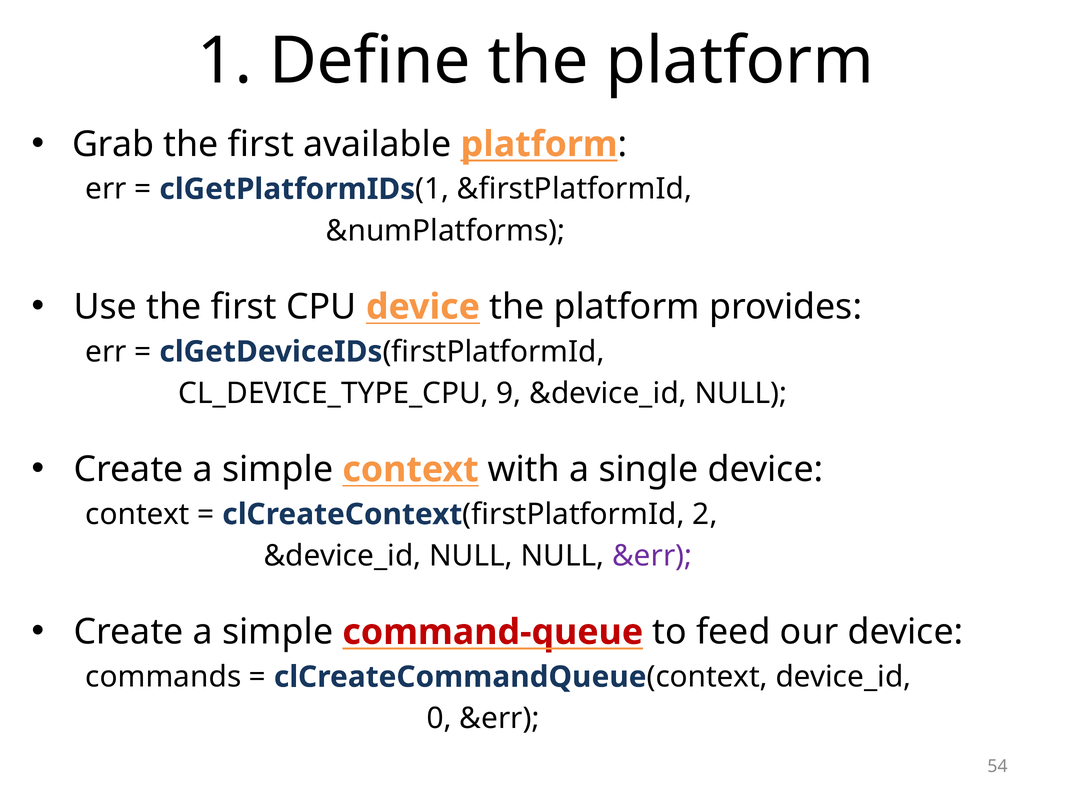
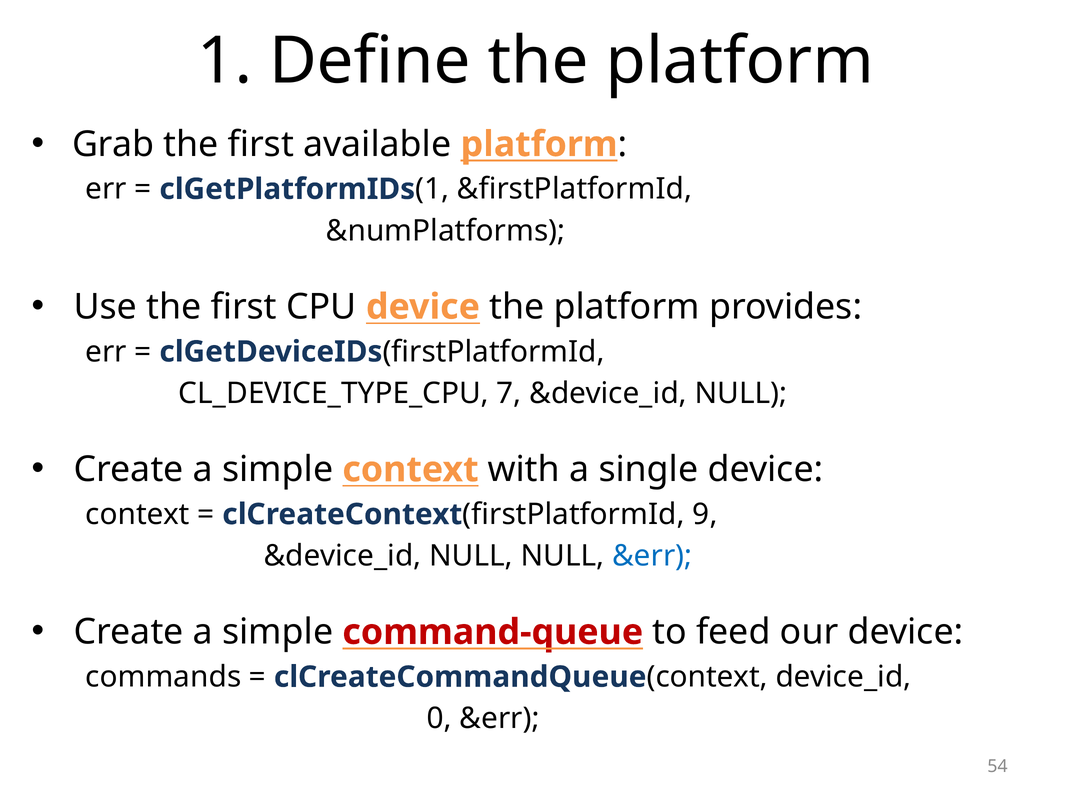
9: 9 -> 7
2: 2 -> 9
&err at (652, 556) colour: purple -> blue
